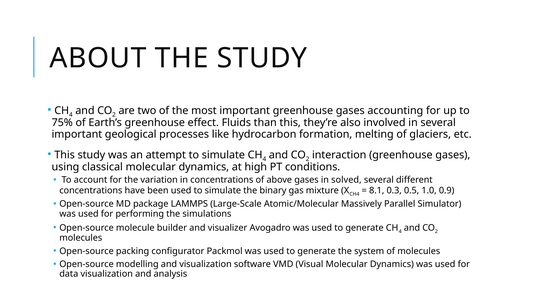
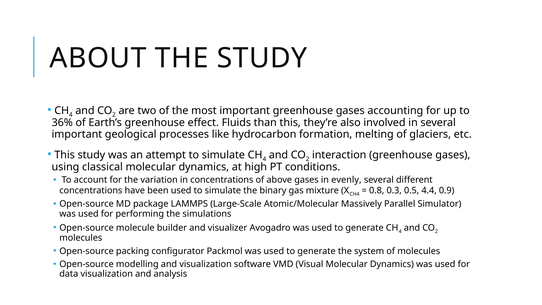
75%: 75% -> 36%
solved: solved -> evenly
8.1: 8.1 -> 0.8
1.0: 1.0 -> 4.4
